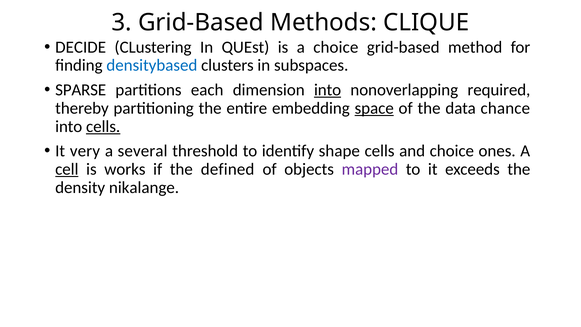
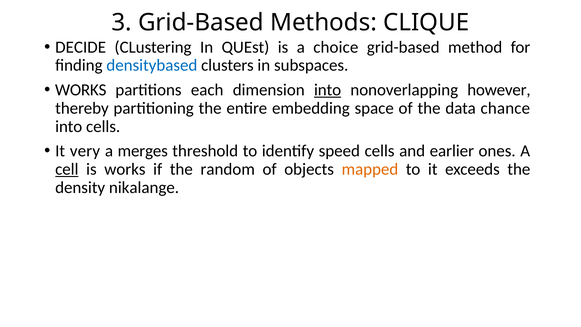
SPARSE at (81, 90): SPARSE -> WORKS
required: required -> however
space underline: present -> none
cells at (103, 126) underline: present -> none
several: several -> merges
shape: shape -> speed
and choice: choice -> earlier
defined: defined -> random
mapped colour: purple -> orange
